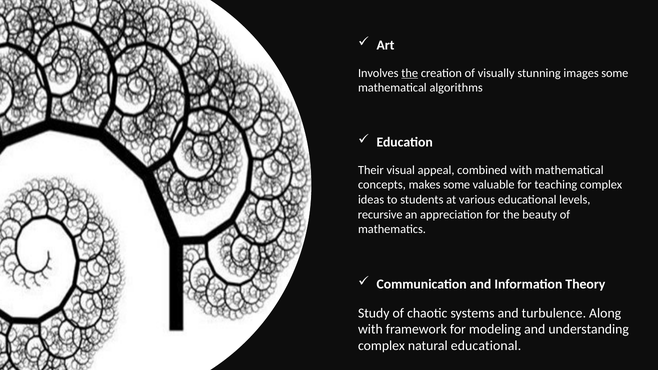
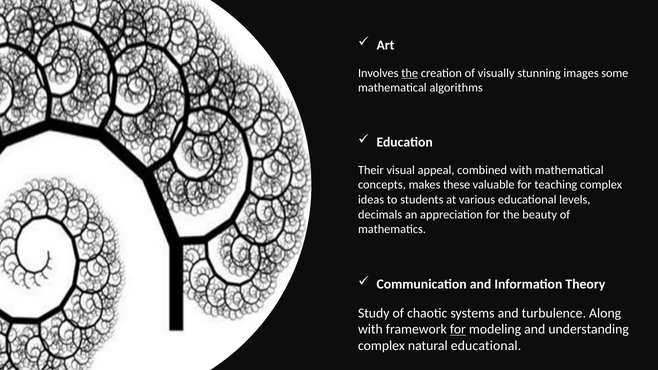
makes some: some -> these
recursive: recursive -> decimals
for at (458, 330) underline: none -> present
